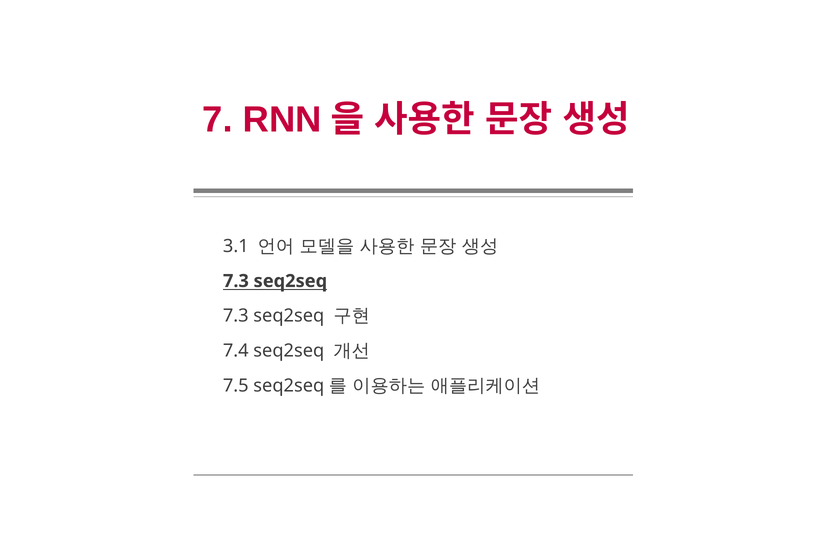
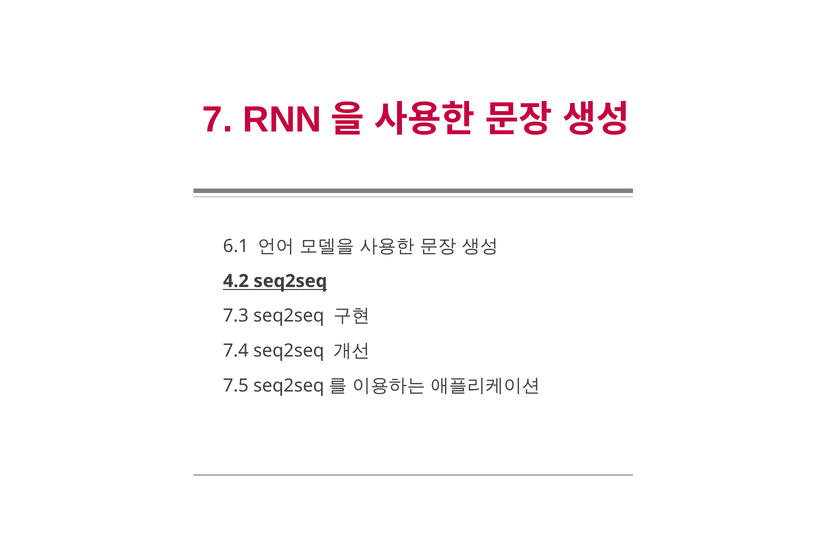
3.1: 3.1 -> 6.1
7.3 at (236, 281): 7.3 -> 4.2
